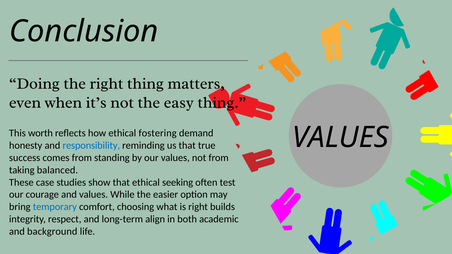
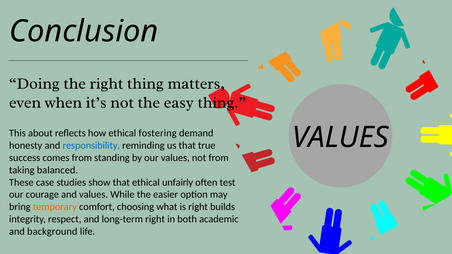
worth: worth -> about
seeking: seeking -> unfairly
temporary colour: blue -> orange
long-term align: align -> right
